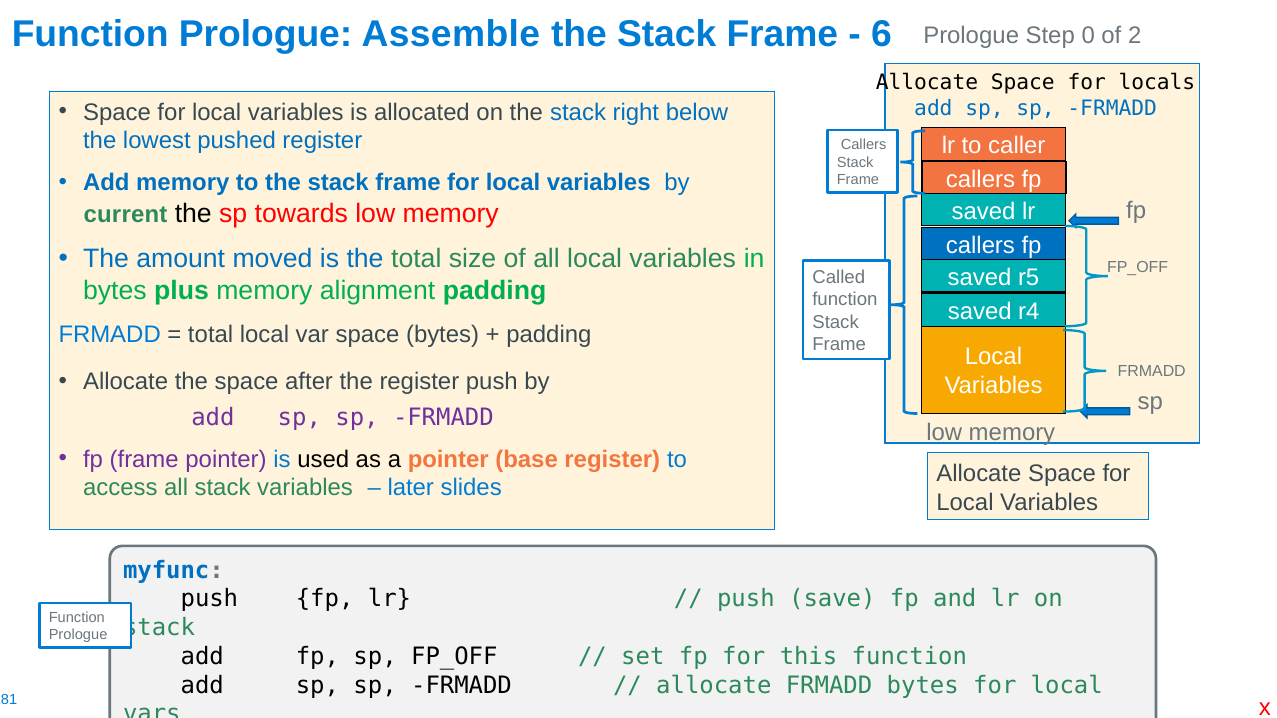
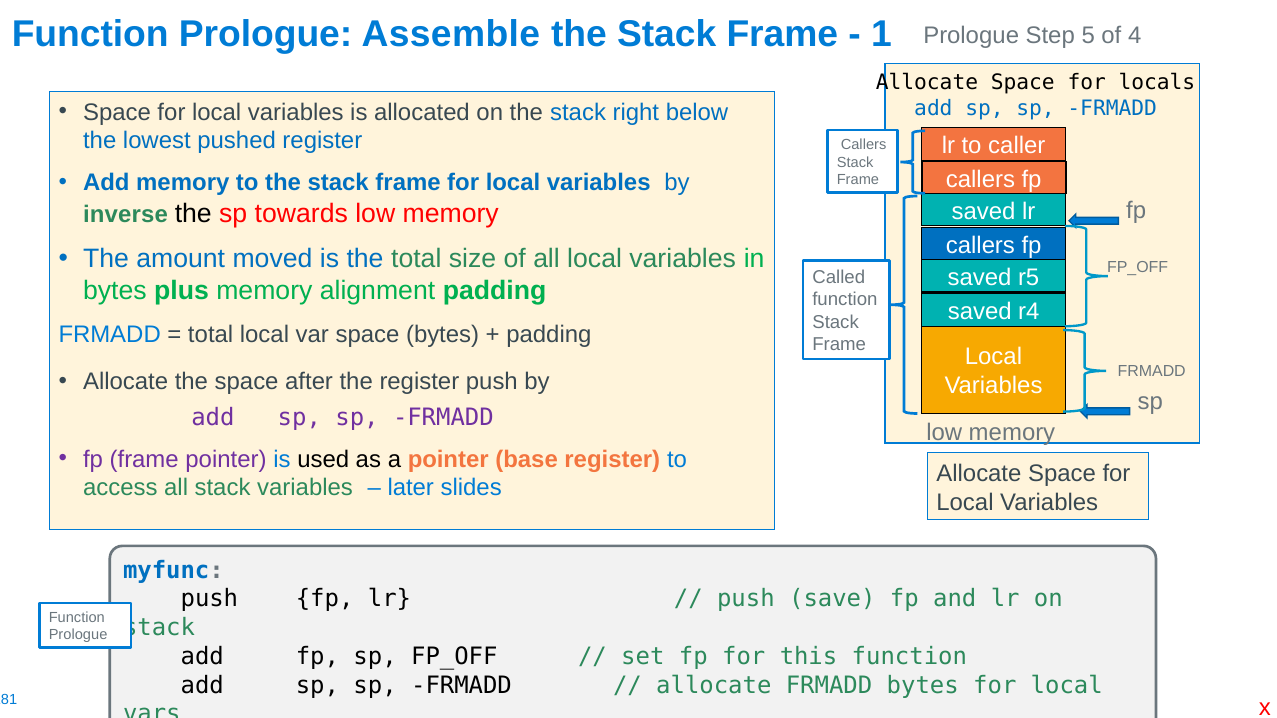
6: 6 -> 1
0: 0 -> 5
2: 2 -> 4
current: current -> inverse
